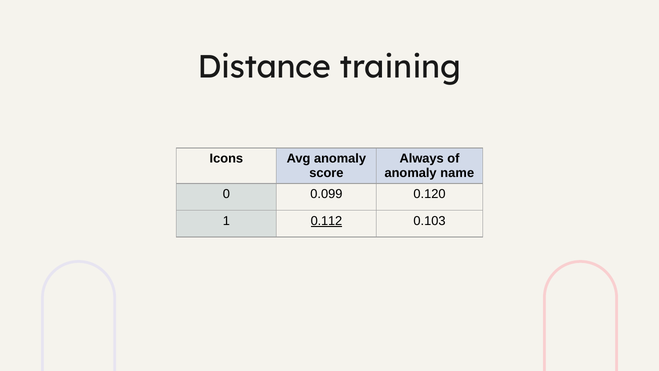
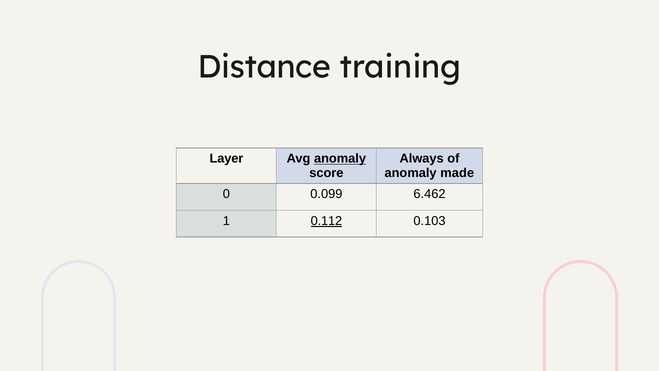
Icons: Icons -> Layer
anomaly at (340, 159) underline: none -> present
name: name -> made
0.120: 0.120 -> 6.462
